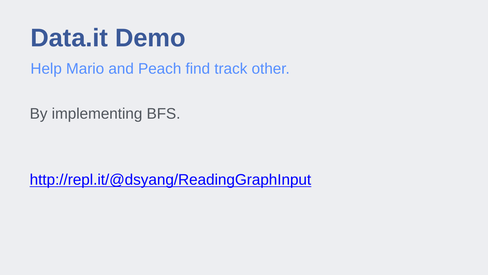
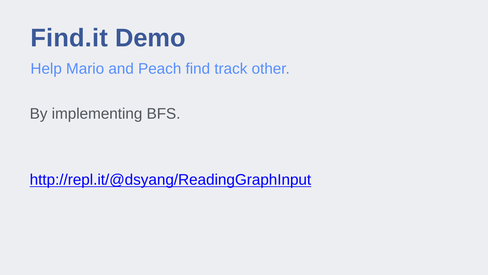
Data.it: Data.it -> Find.it
